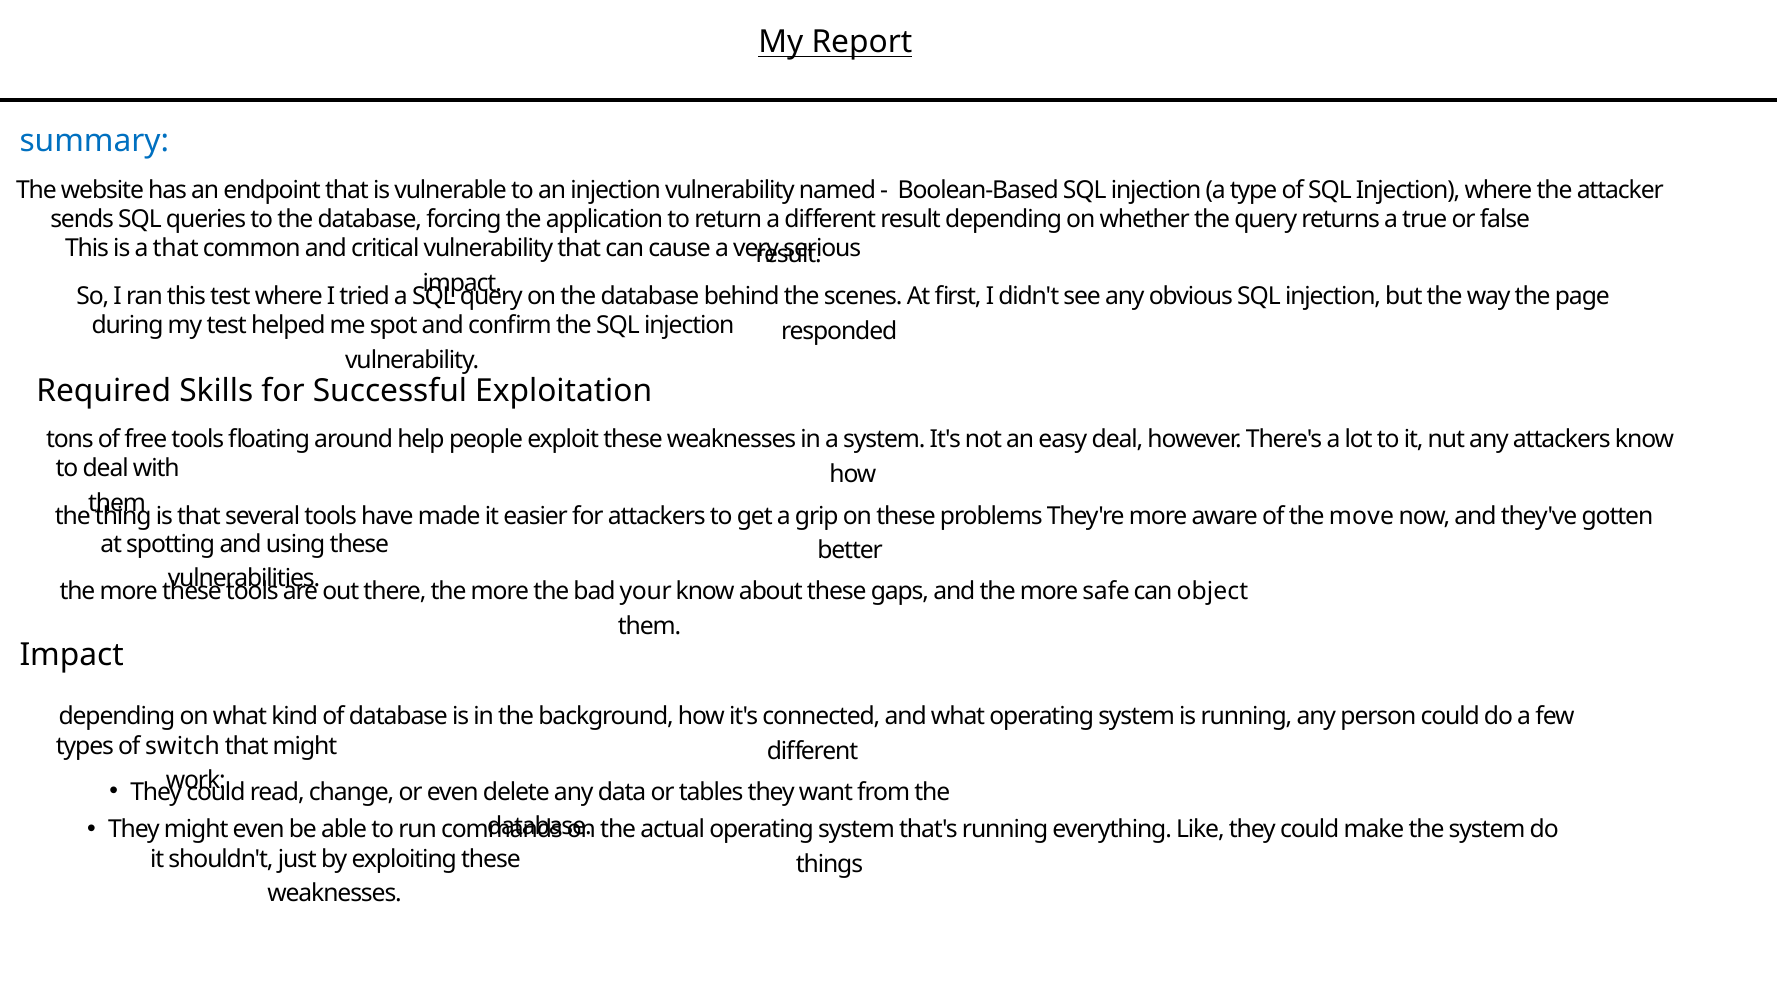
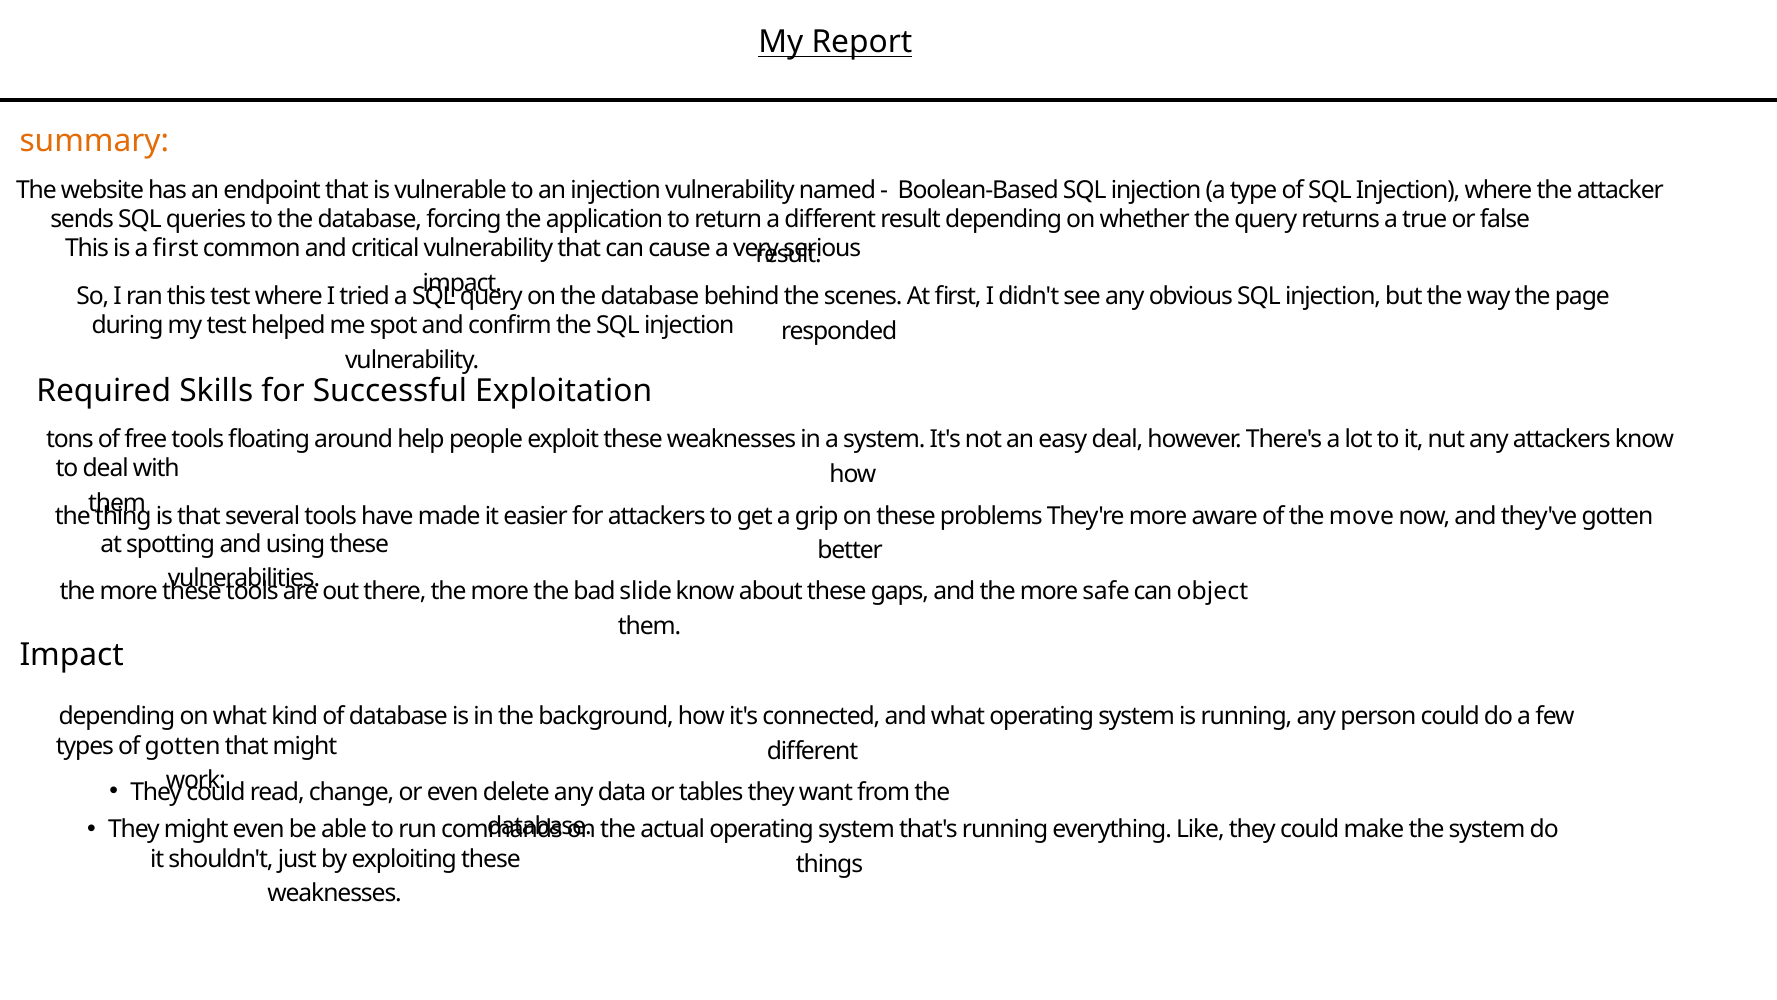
summary colour: blue -> orange
a that: that -> first
your: your -> slide
of switch: switch -> gotten
